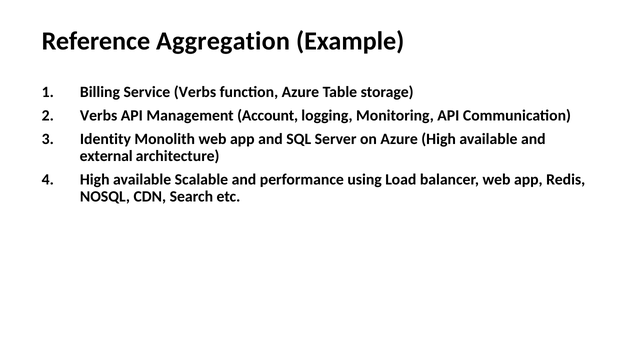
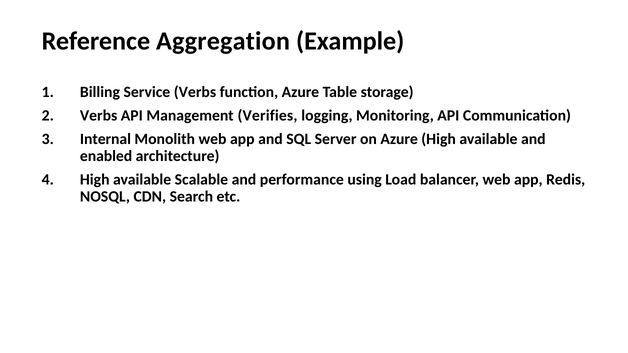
Account: Account -> Verifies
Identity: Identity -> Internal
external: external -> enabled
